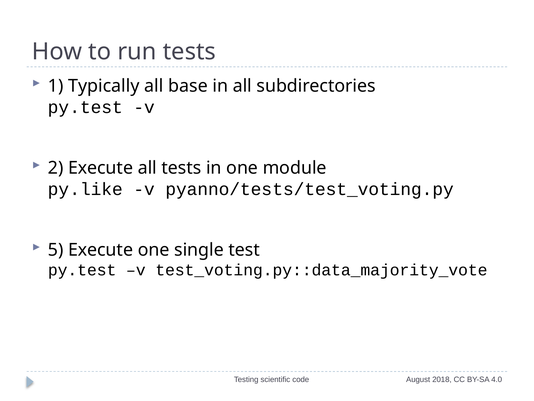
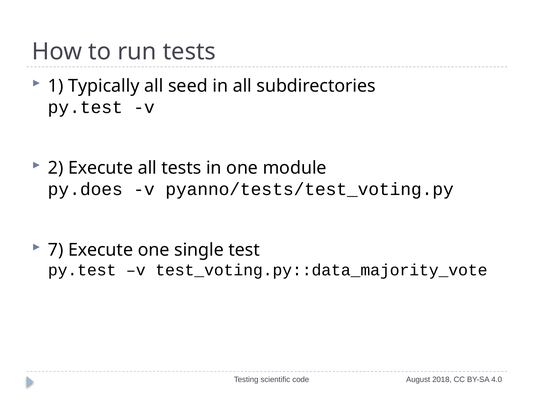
base: base -> seed
py.like: py.like -> py.does
5: 5 -> 7
